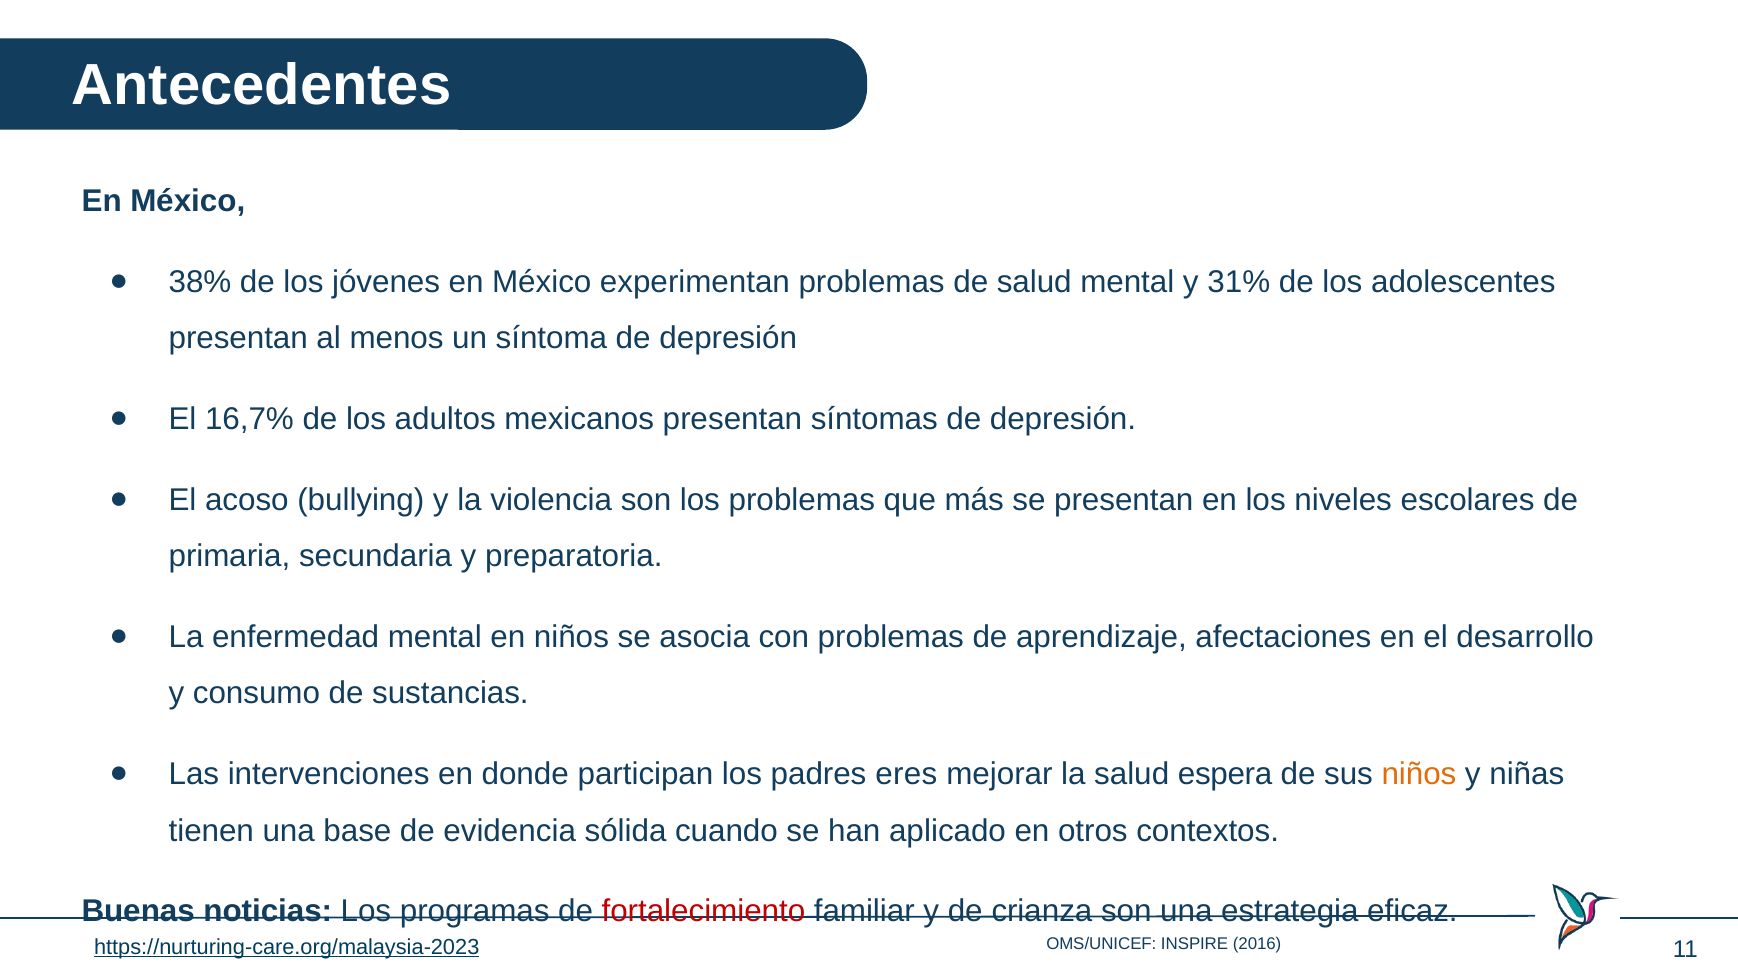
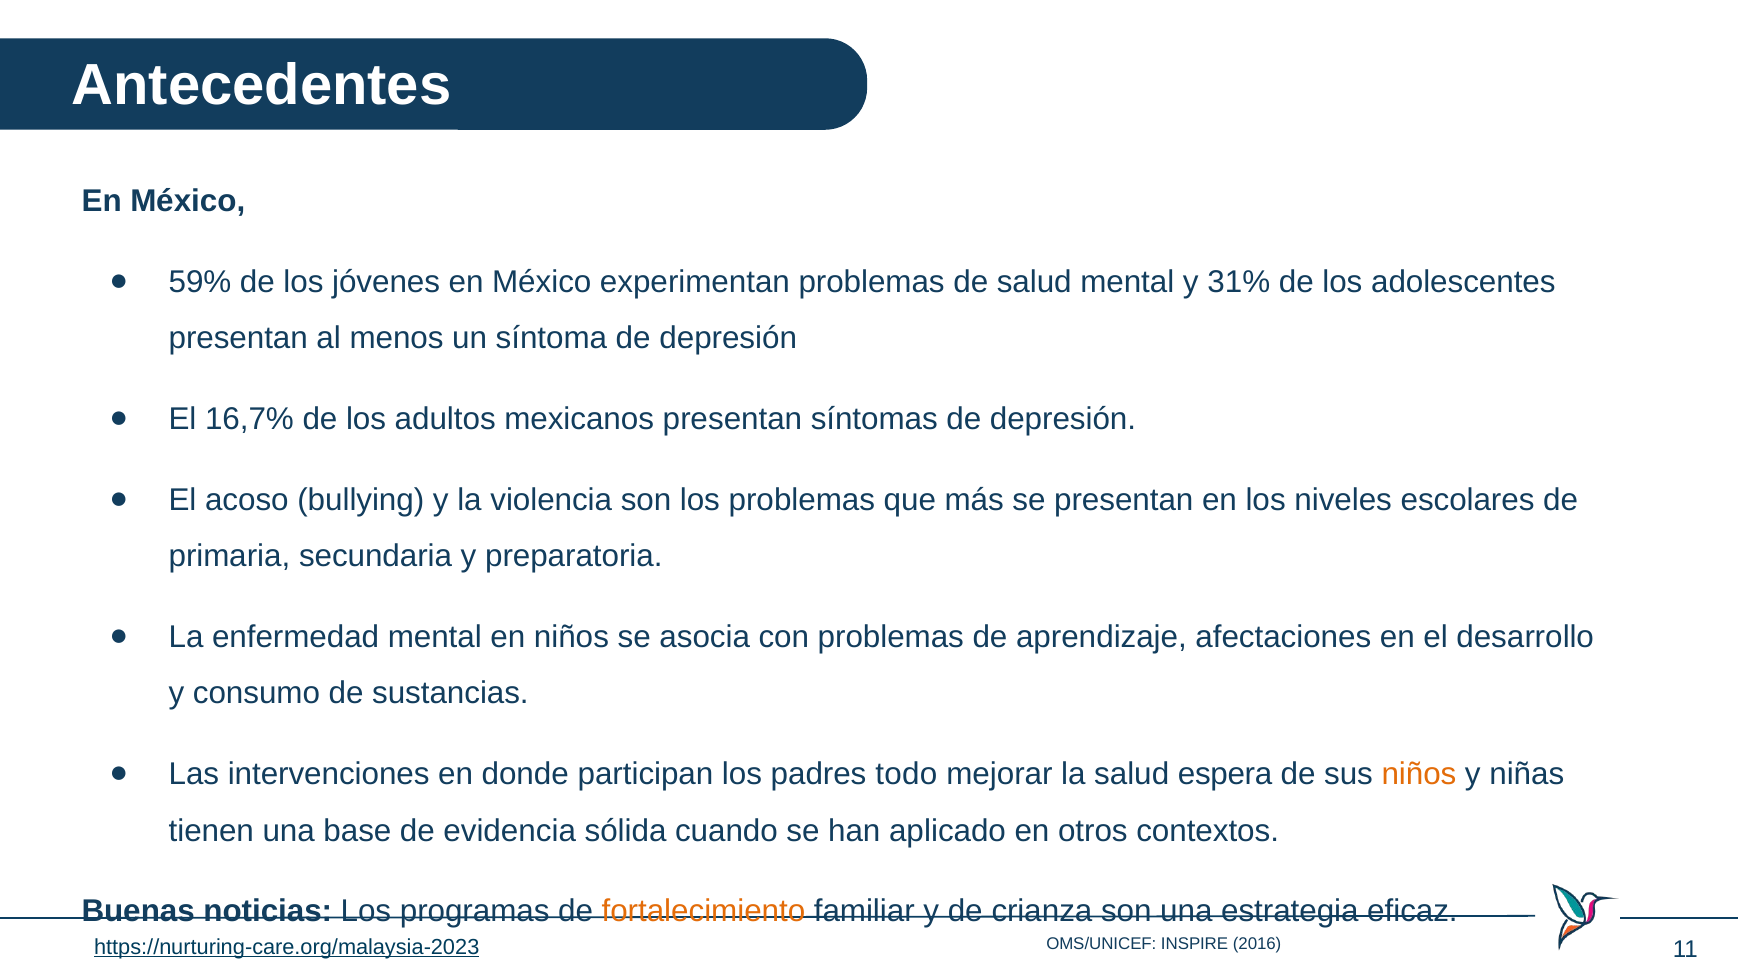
38%: 38% -> 59%
eres: eres -> todo
fortalecimiento colour: red -> orange
